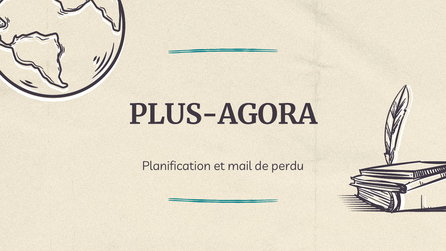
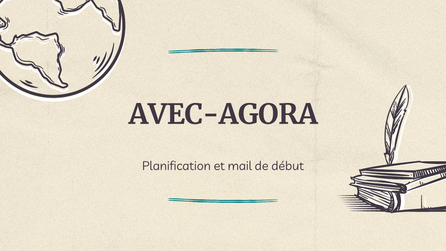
PLUS-AGORA: PLUS-AGORA -> AVEC-AGORA
perdu: perdu -> début
